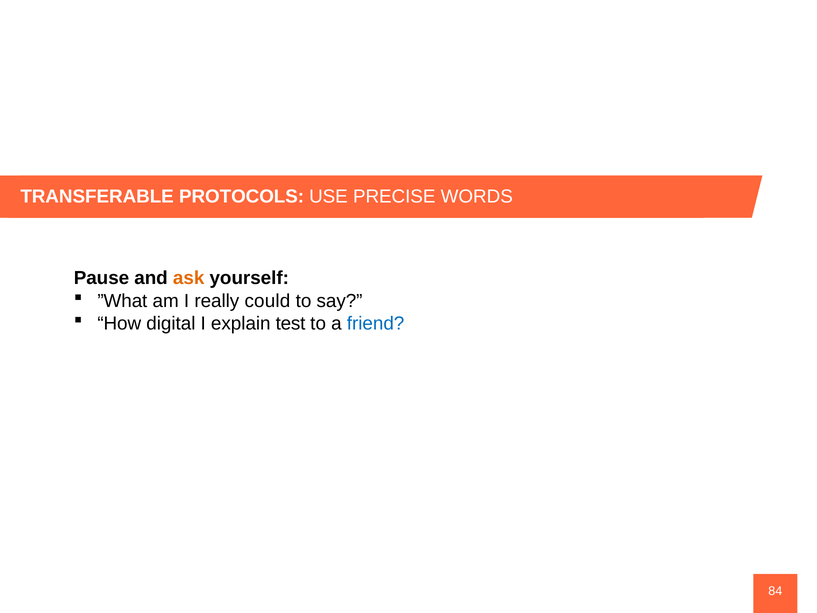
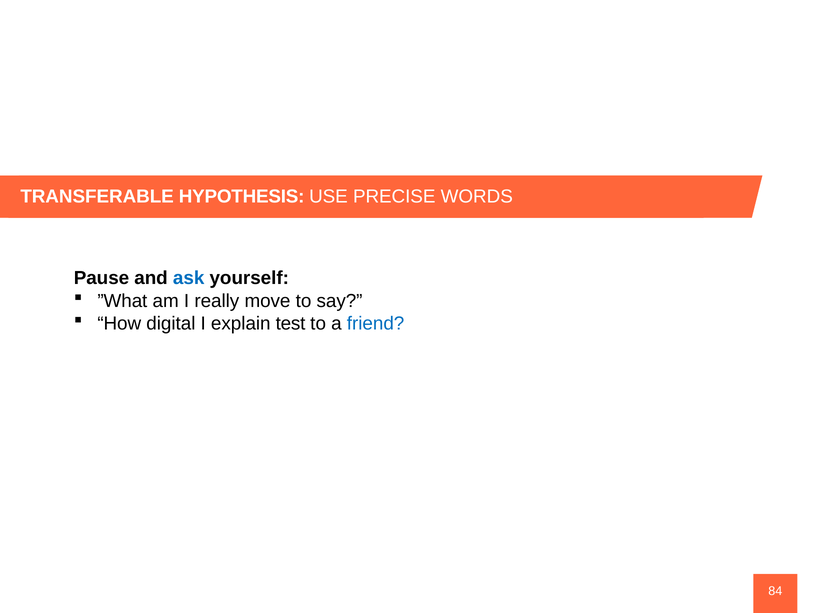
PROTOCOLS: PROTOCOLS -> HYPOTHESIS
ask colour: orange -> blue
could: could -> move
